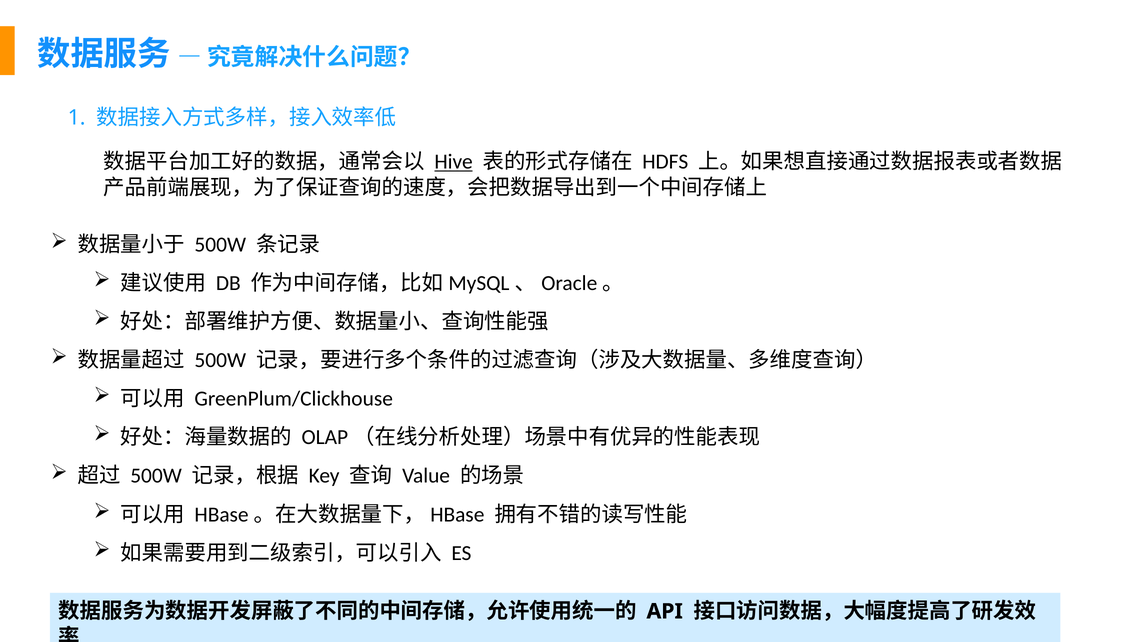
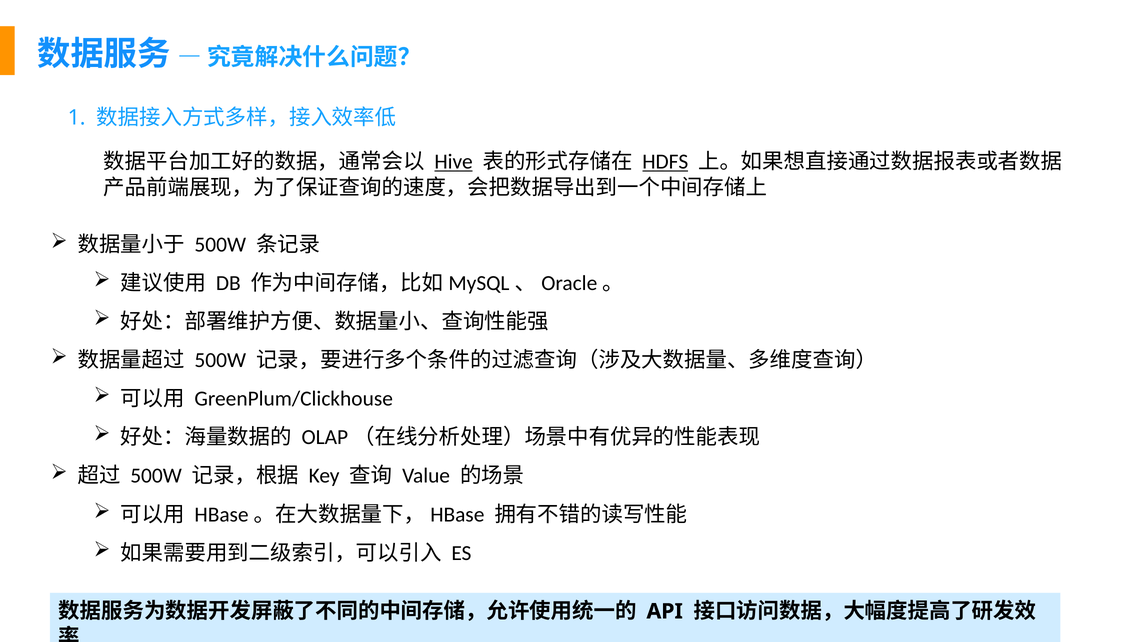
HDFS underline: none -> present
